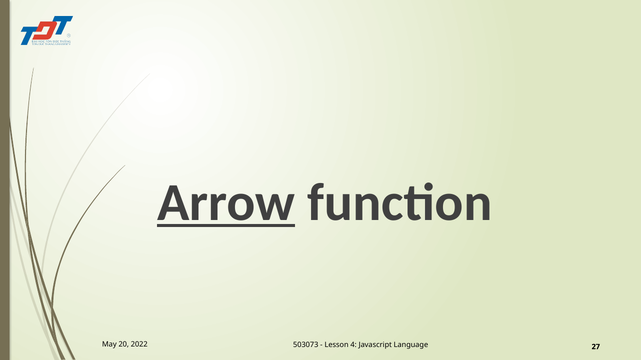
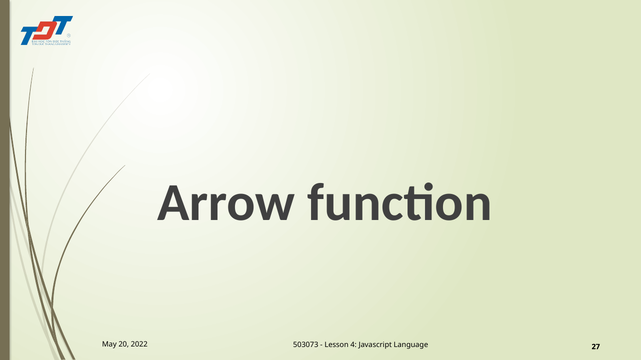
Arrow underline: present -> none
